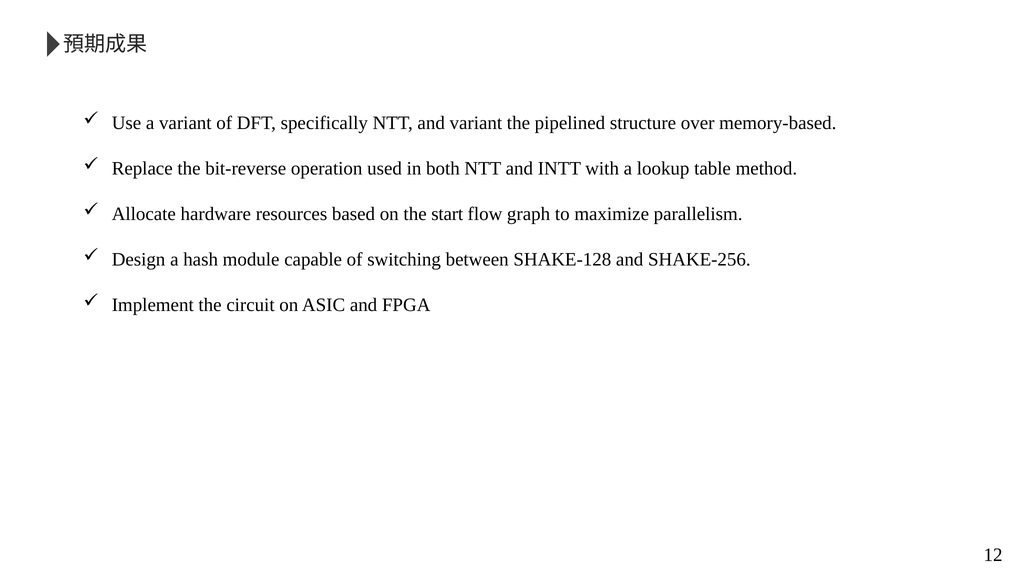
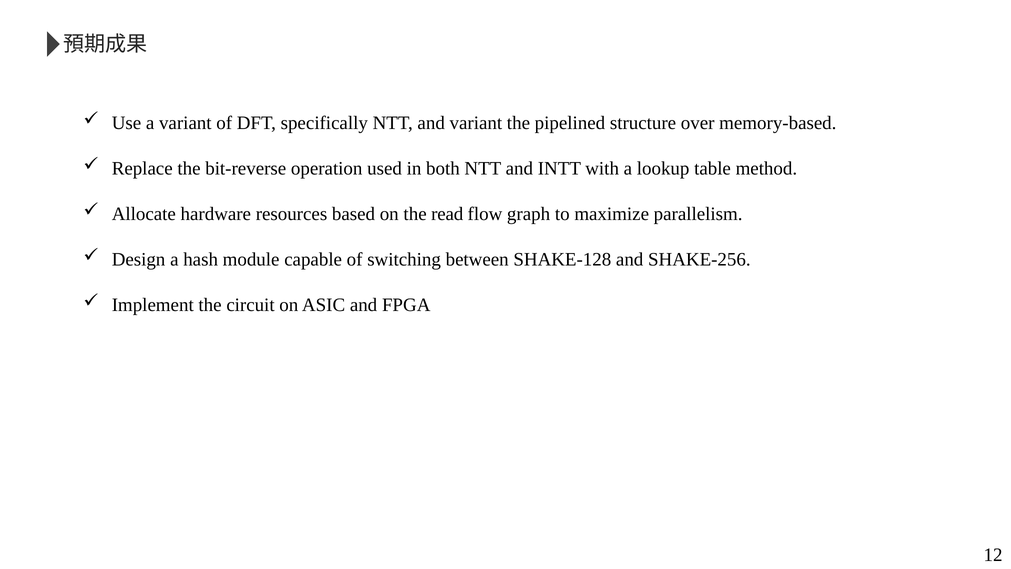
start: start -> read
